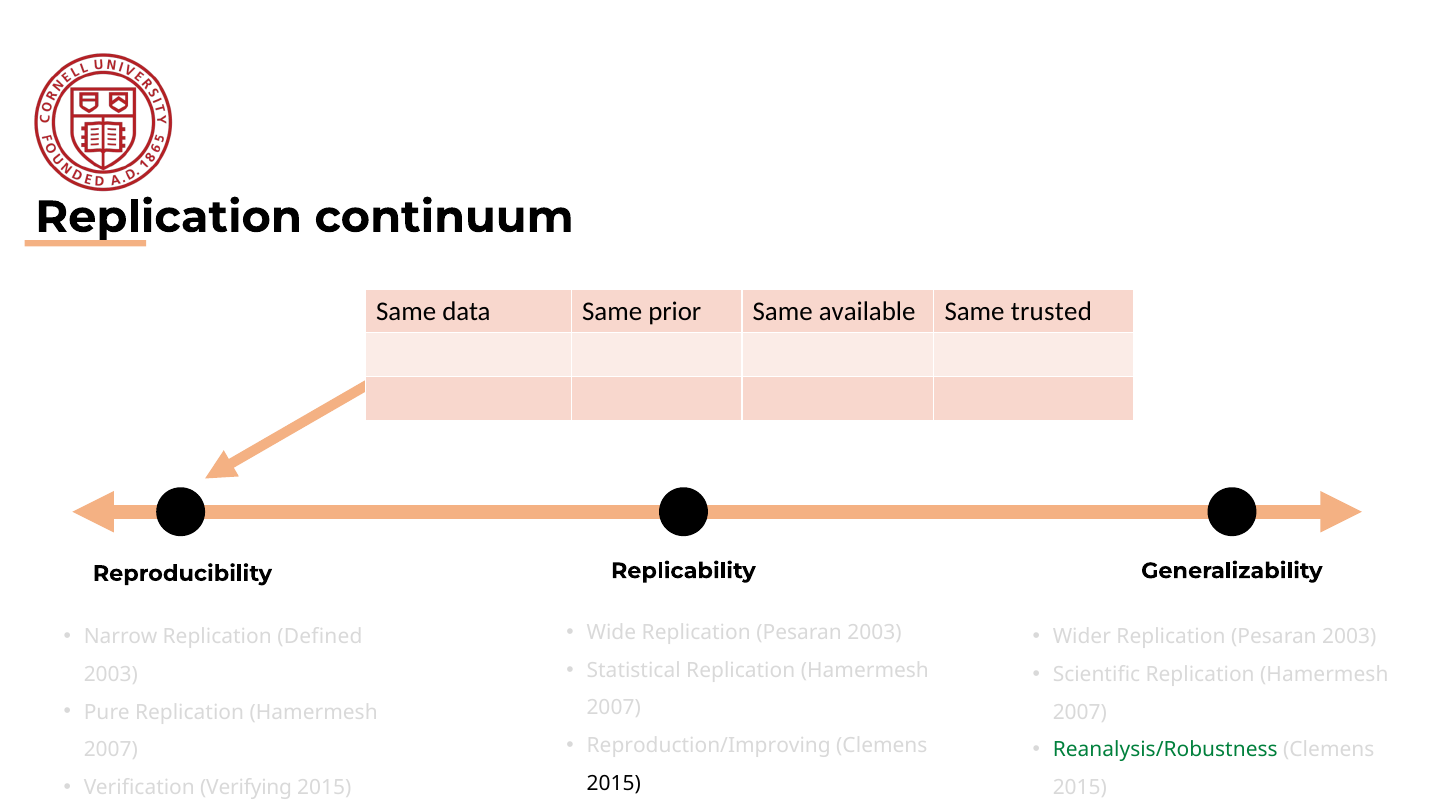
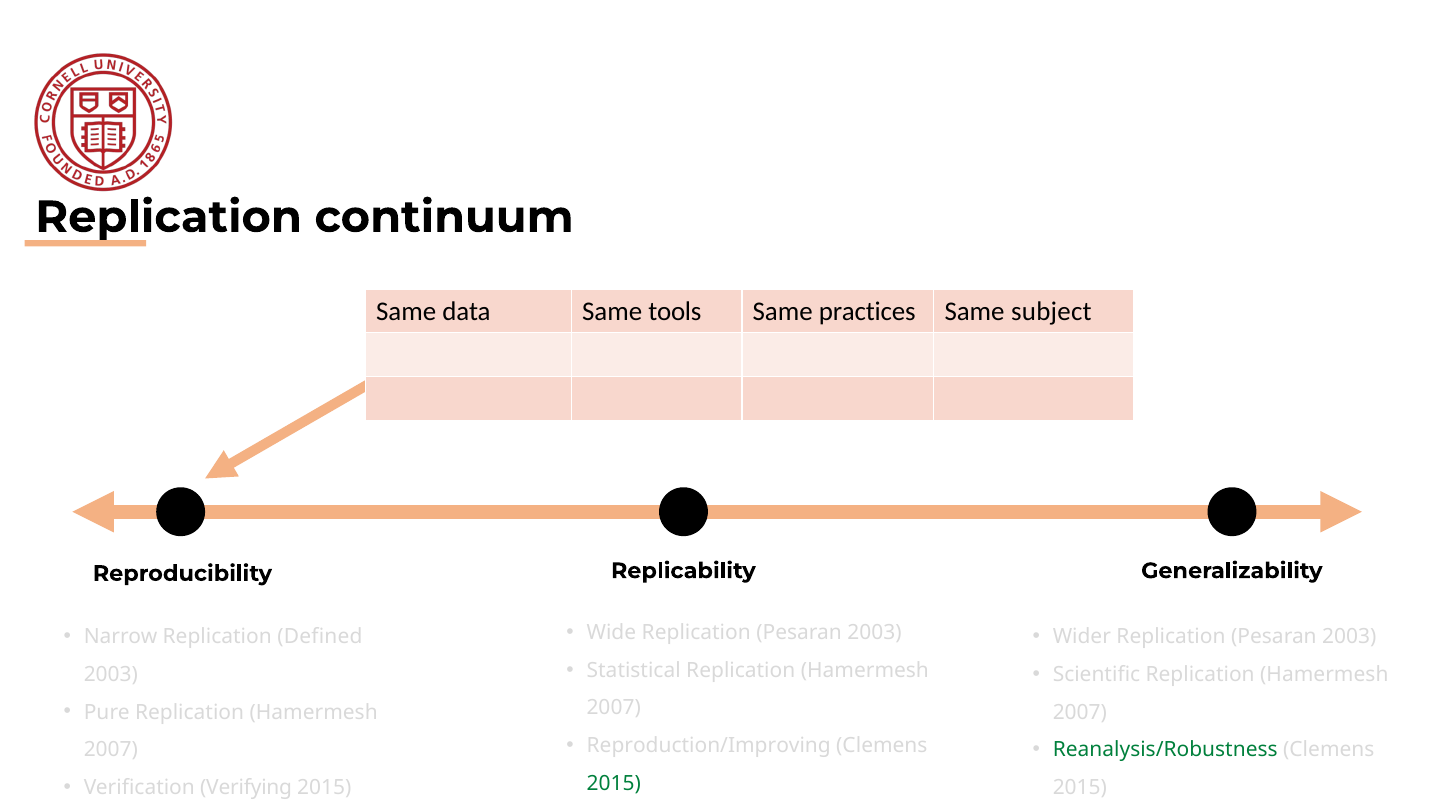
prior: prior -> tools
available: available -> practices
trusted: trusted -> subject
2015 at (614, 783) colour: black -> green
